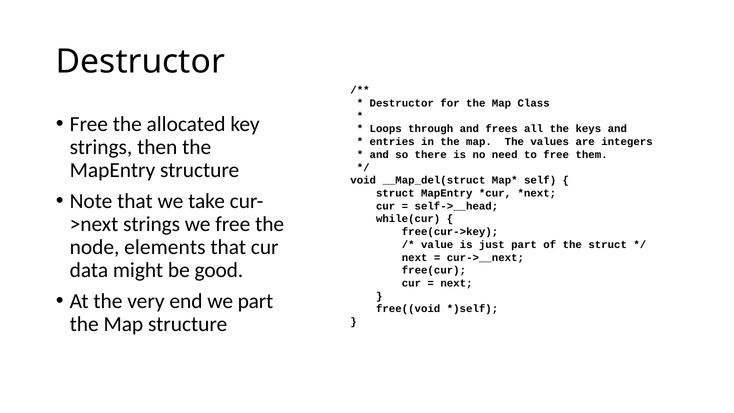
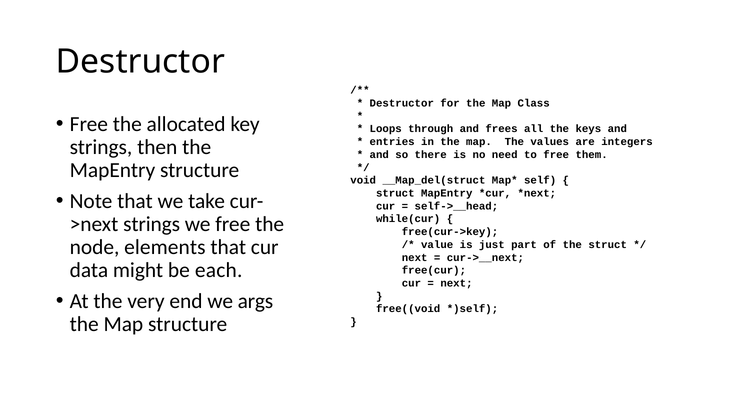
good: good -> each
we part: part -> args
